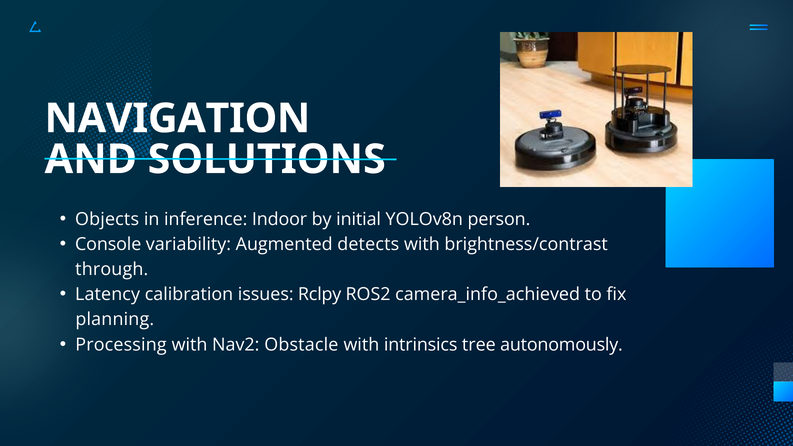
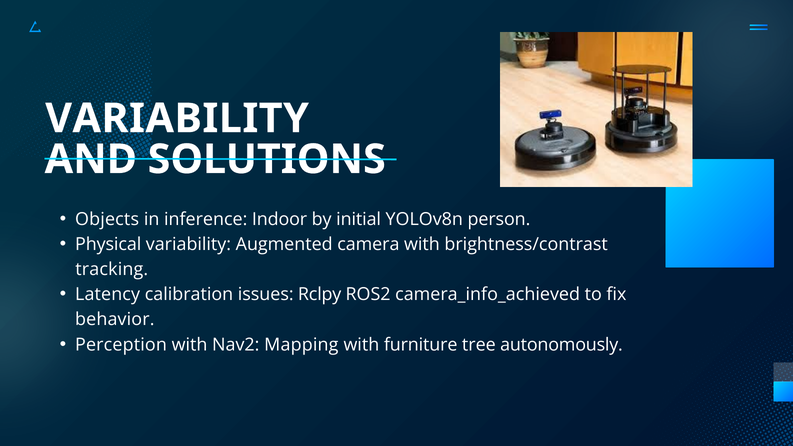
NAVIGATION at (177, 119): NAVIGATION -> VARIABILITY
Console: Console -> Physical
detects: detects -> camera
through: through -> tracking
planning: planning -> behavior
Processing: Processing -> Perception
Obstacle: Obstacle -> Mapping
intrinsics: intrinsics -> furniture
